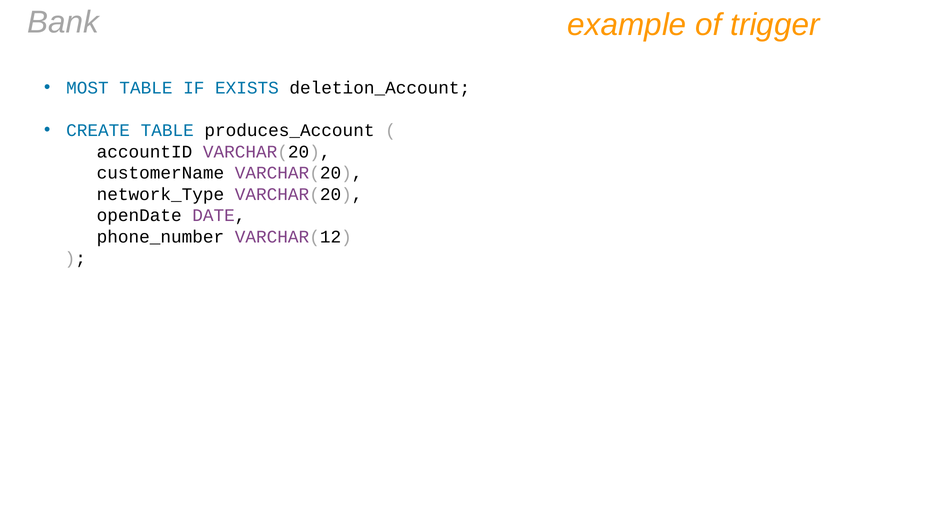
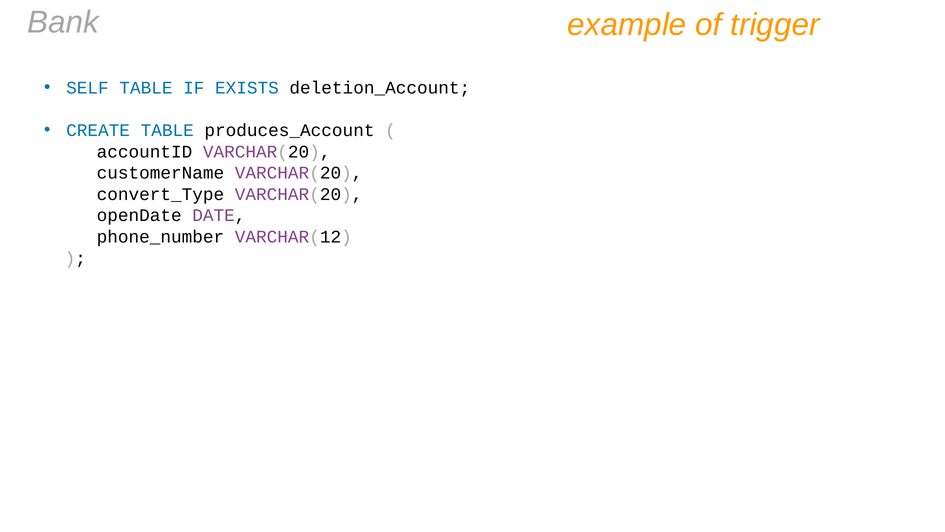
MOST: MOST -> SELF
network_Type: network_Type -> convert_Type
